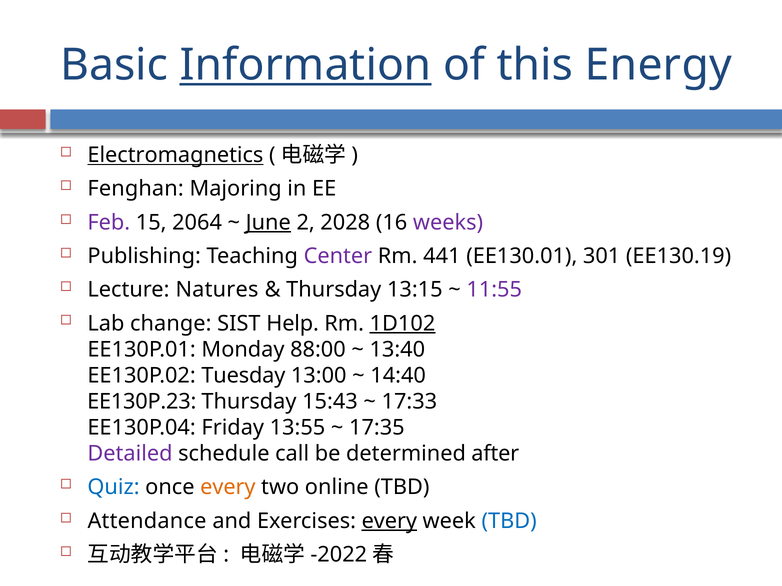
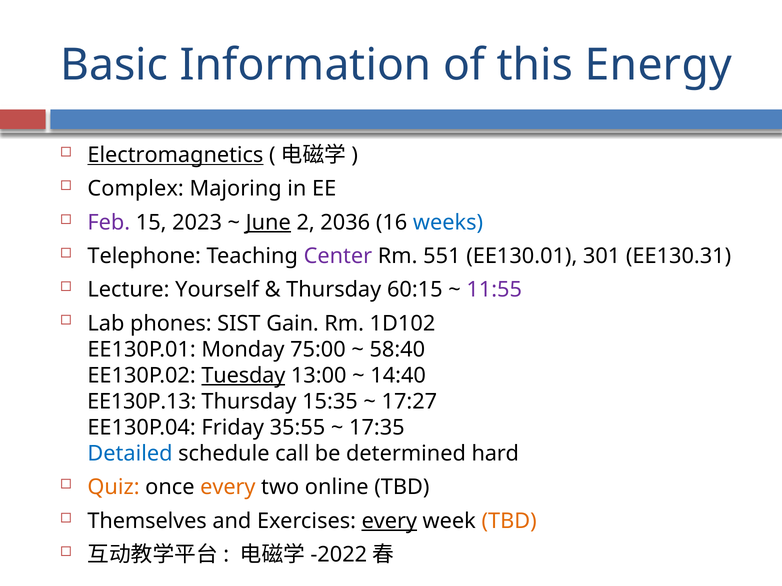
Information underline: present -> none
Fenghan: Fenghan -> Complex
2064: 2064 -> 2023
2028: 2028 -> 2036
weeks colour: purple -> blue
Publishing: Publishing -> Telephone
441: 441 -> 551
EE130.19: EE130.19 -> EE130.31
Natures: Natures -> Yourself
13:15: 13:15 -> 60:15
change: change -> phones
Help: Help -> Gain
1D102 underline: present -> none
88:00: 88:00 -> 75:00
13:40: 13:40 -> 58:40
Tuesday underline: none -> present
EE130P.23: EE130P.23 -> EE130P.13
15:43: 15:43 -> 15:35
17:33: 17:33 -> 17:27
13:55: 13:55 -> 35:55
Detailed colour: purple -> blue
after: after -> hard
Quiz colour: blue -> orange
Attendance: Attendance -> Themselves
TBD at (509, 521) colour: blue -> orange
